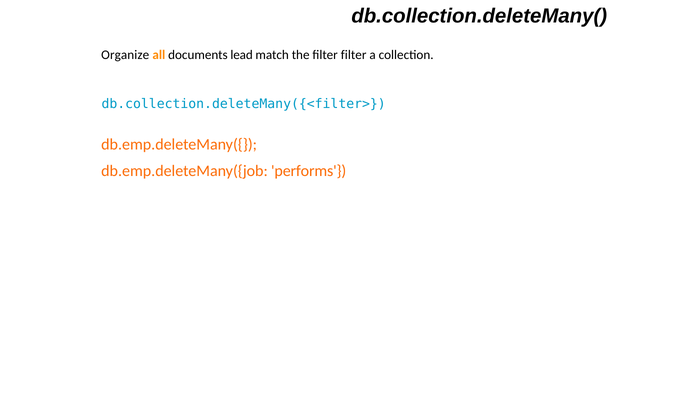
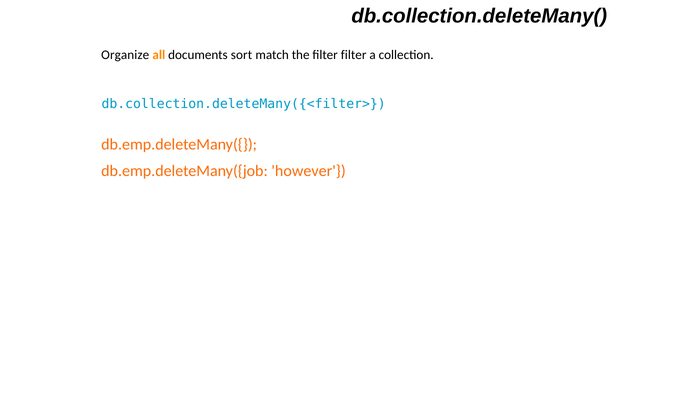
lead: lead -> sort
performs: performs -> however
